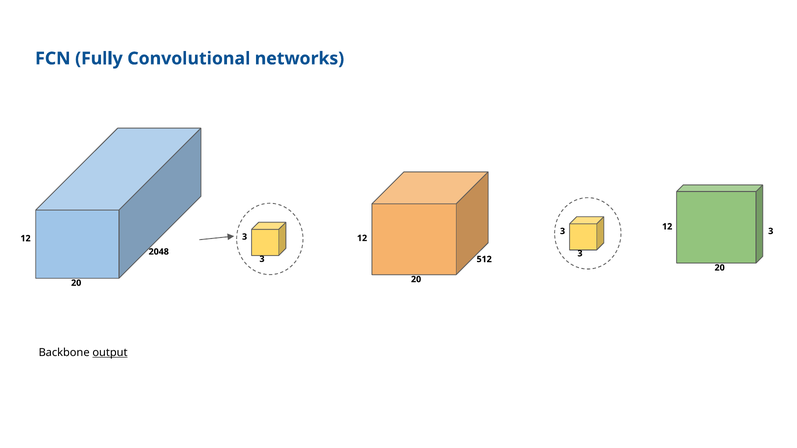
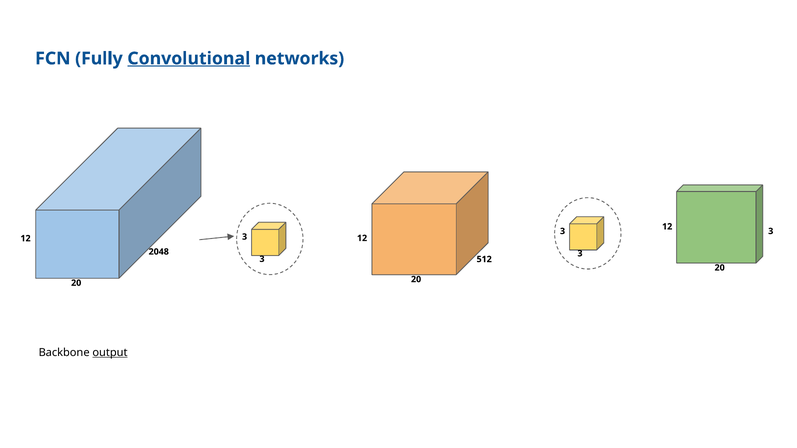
Convolutional underline: none -> present
